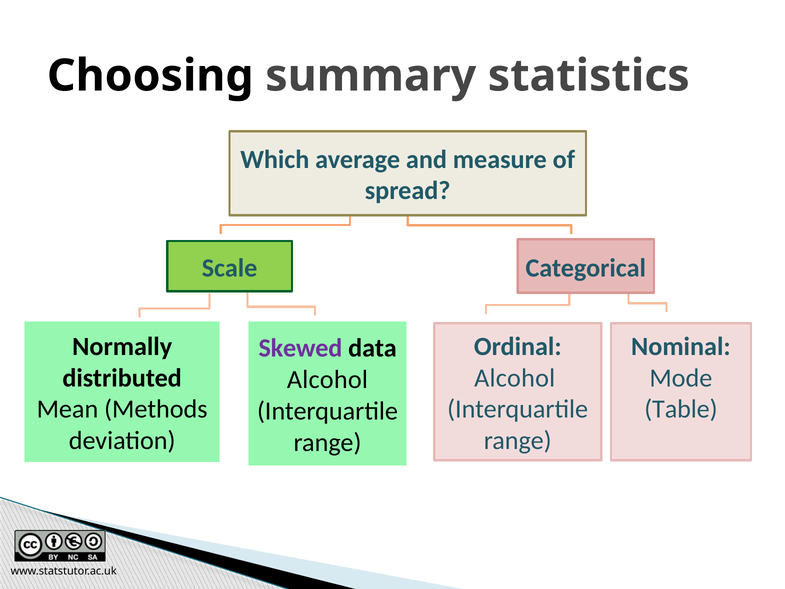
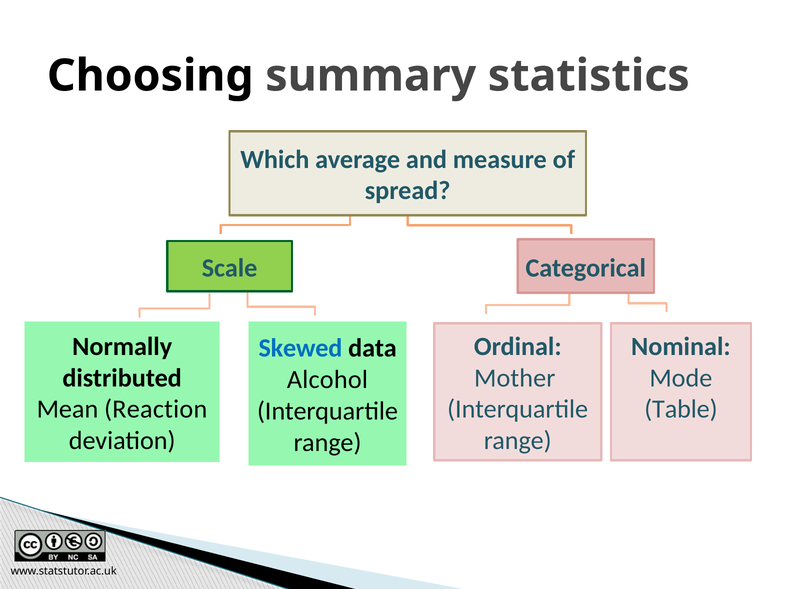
Skewed colour: purple -> blue
Alcohol at (515, 378): Alcohol -> Mother
Methods: Methods -> Reaction
